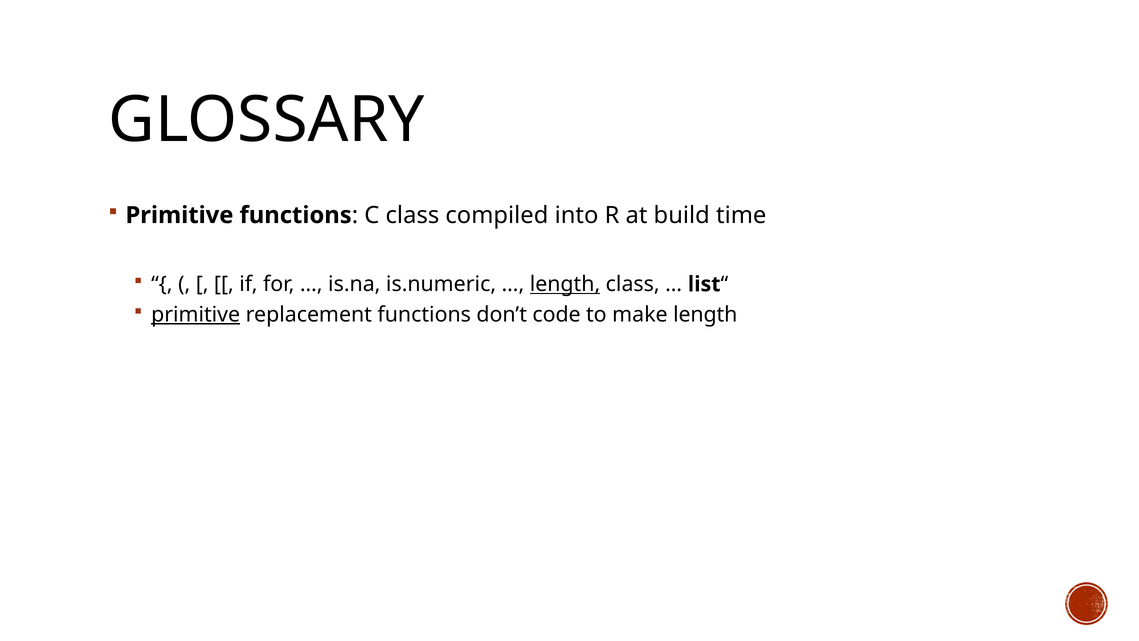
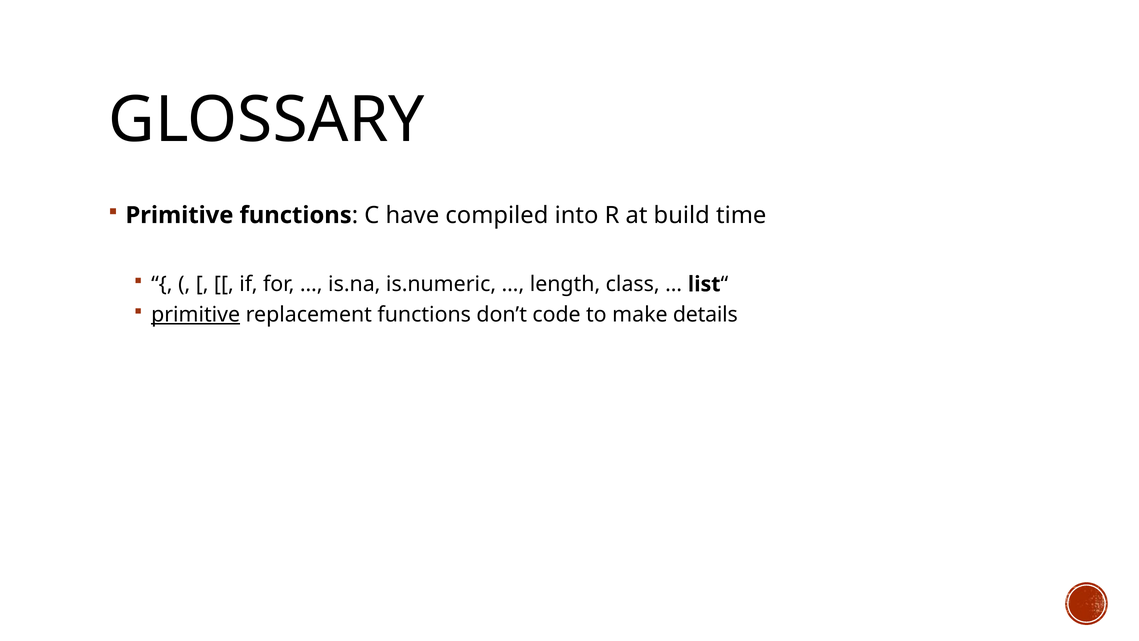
C class: class -> have
length at (565, 284) underline: present -> none
make length: length -> details
